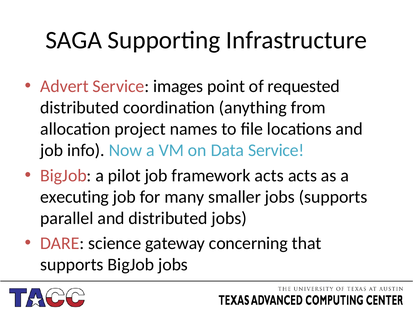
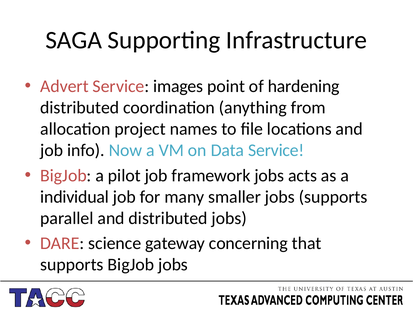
requested: requested -> hardening
framework acts: acts -> jobs
executing: executing -> individual
